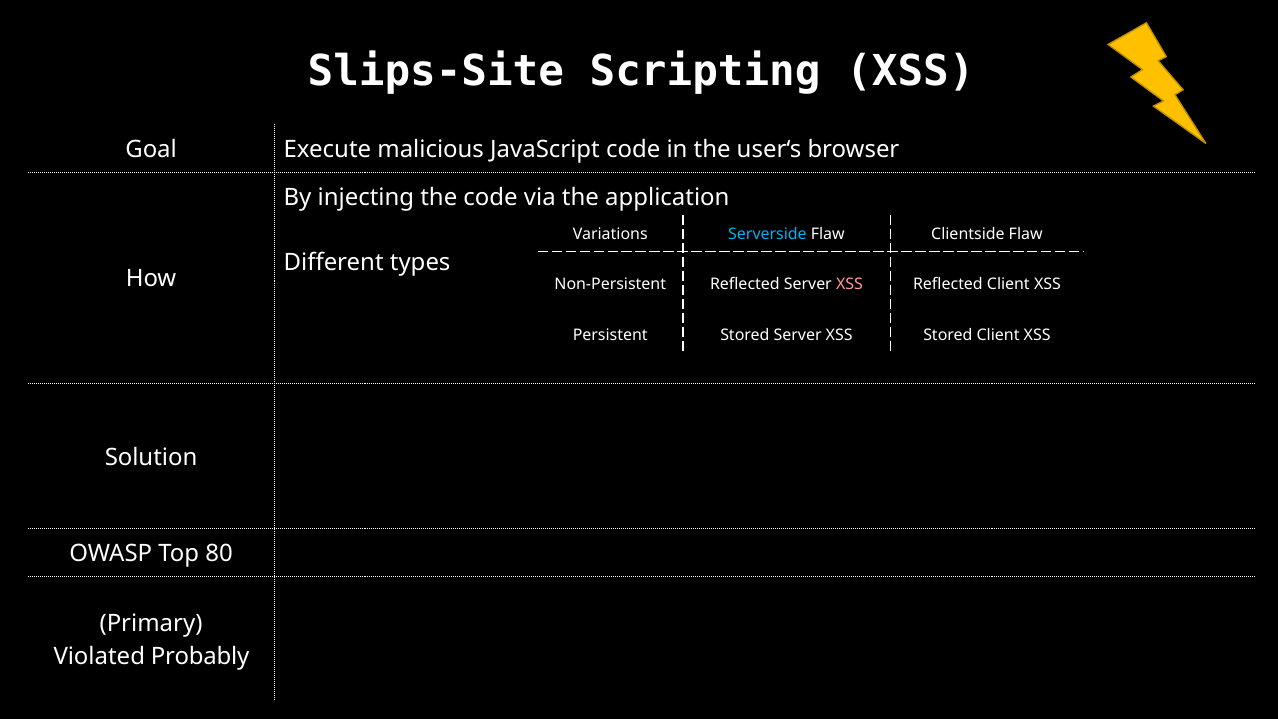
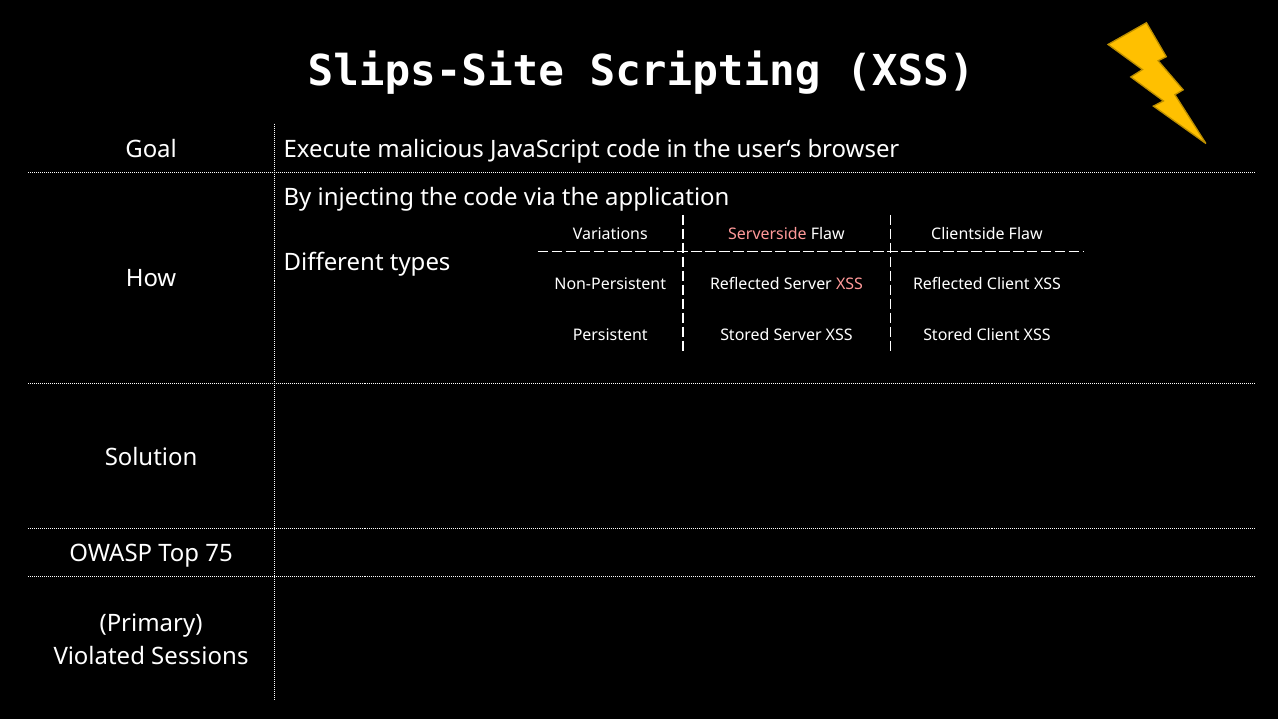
Serverside colour: light blue -> pink
80: 80 -> 75
Probably: Probably -> Sessions
